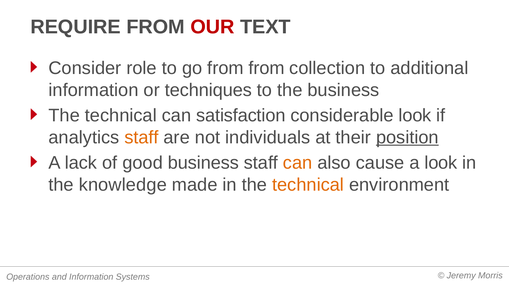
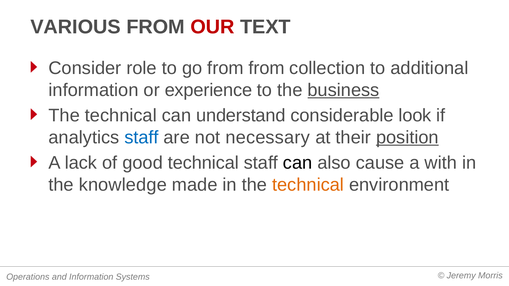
REQUIRE: REQUIRE -> VARIOUS
techniques: techniques -> experience
business at (343, 90) underline: none -> present
satisfaction: satisfaction -> understand
staff at (141, 138) colour: orange -> blue
individuals: individuals -> necessary
good business: business -> technical
can at (298, 163) colour: orange -> black
a look: look -> with
